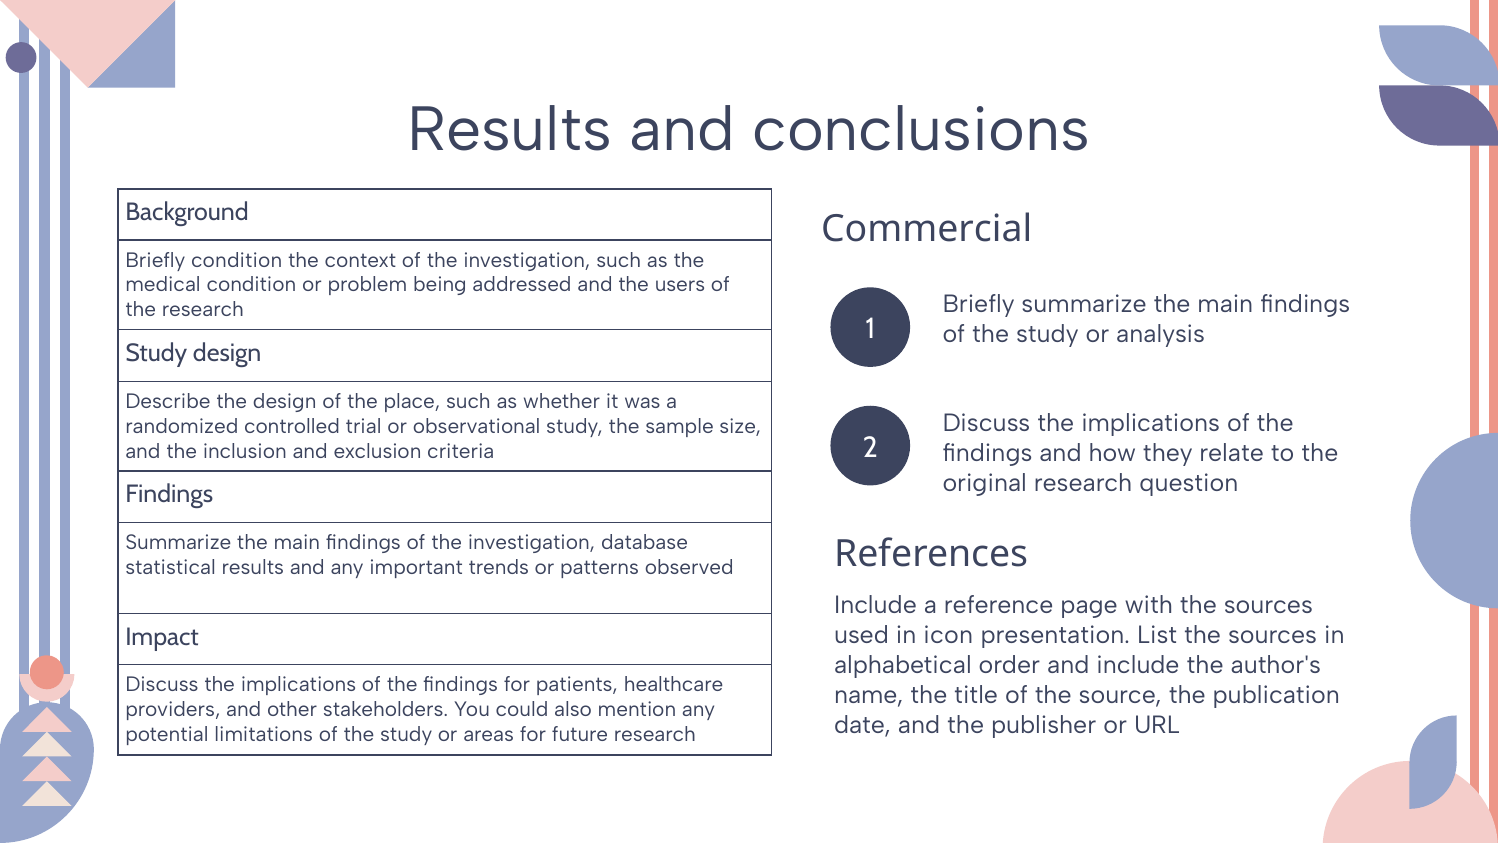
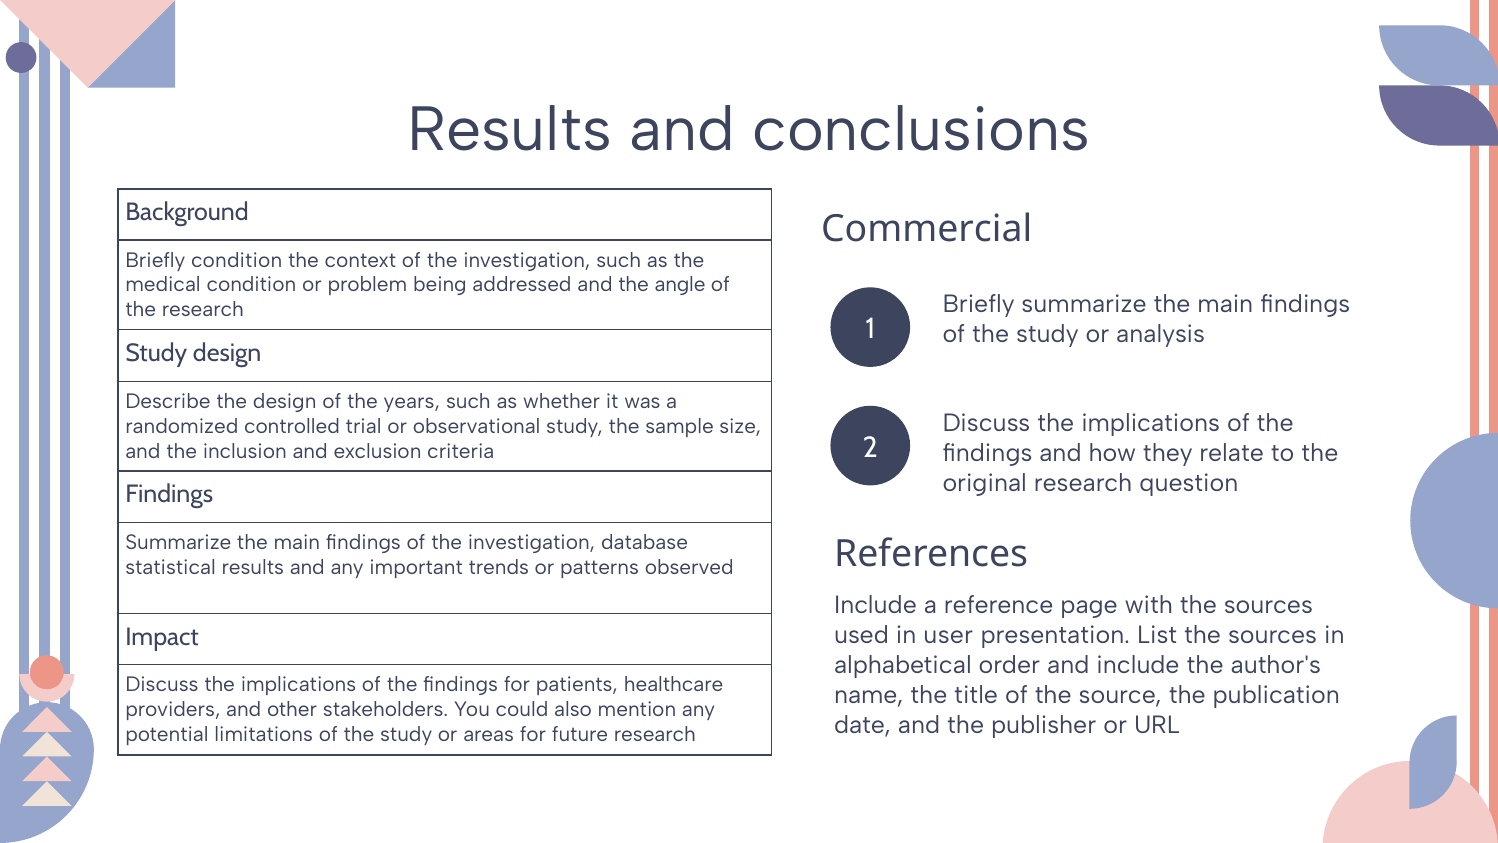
users: users -> angle
place: place -> years
icon: icon -> user
